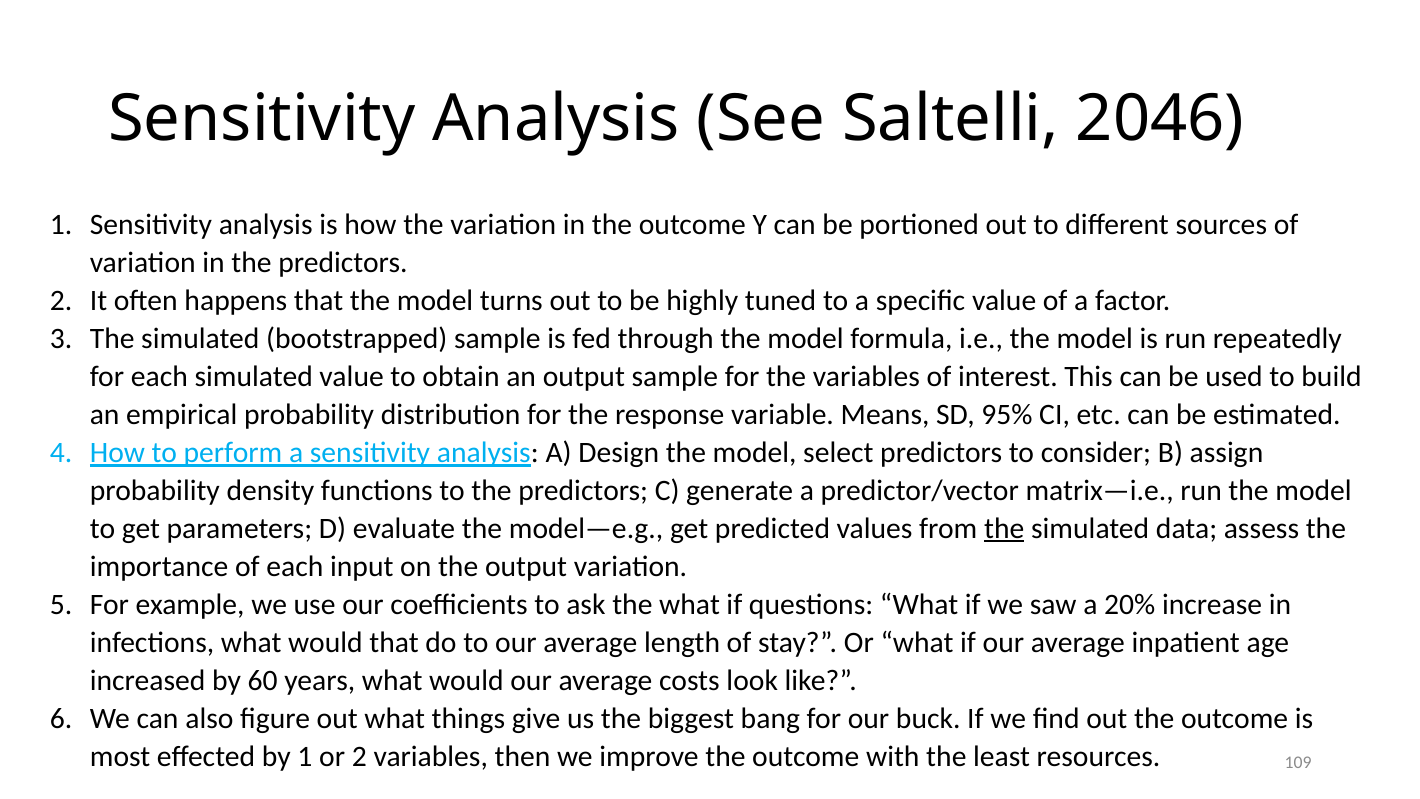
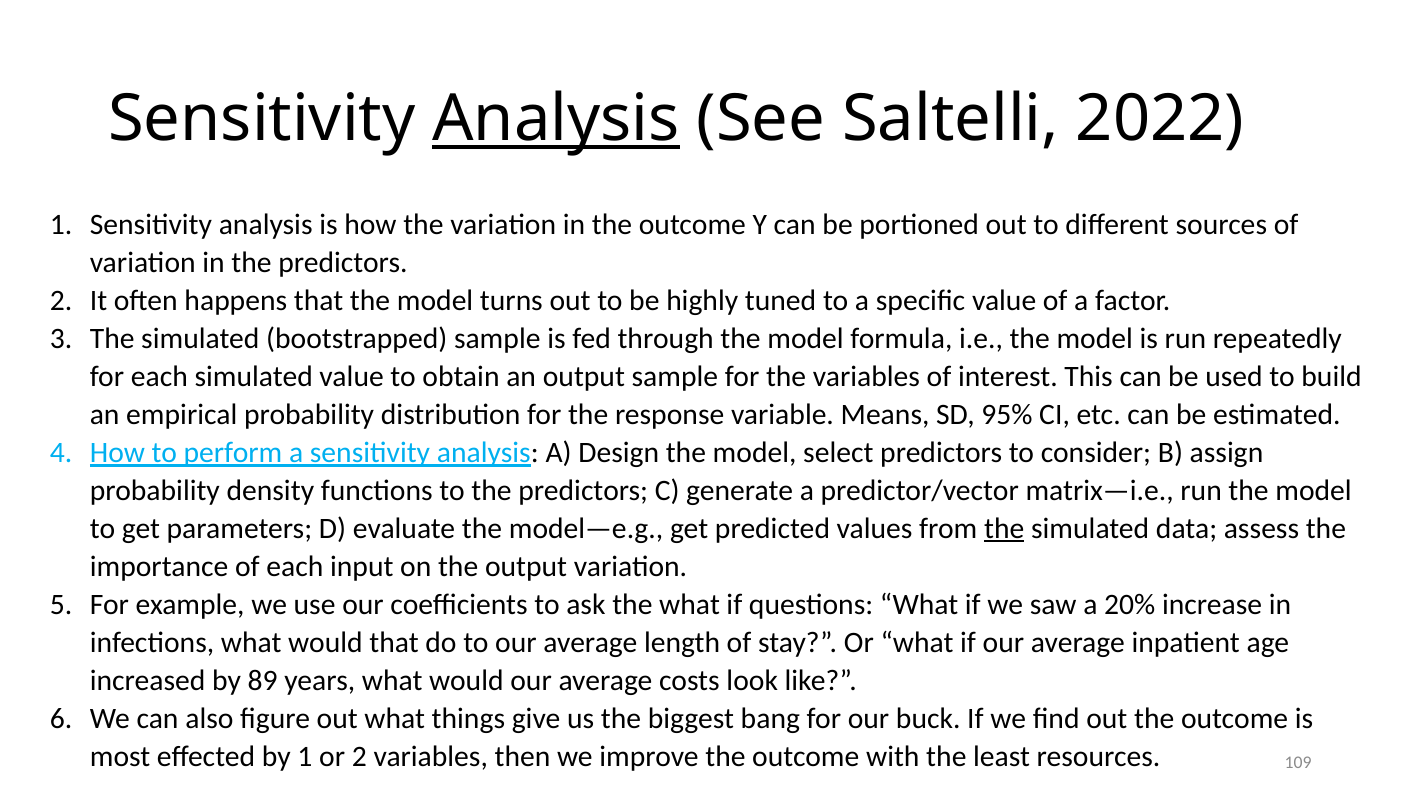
Analysis at (556, 119) underline: none -> present
2046: 2046 -> 2022
60: 60 -> 89
